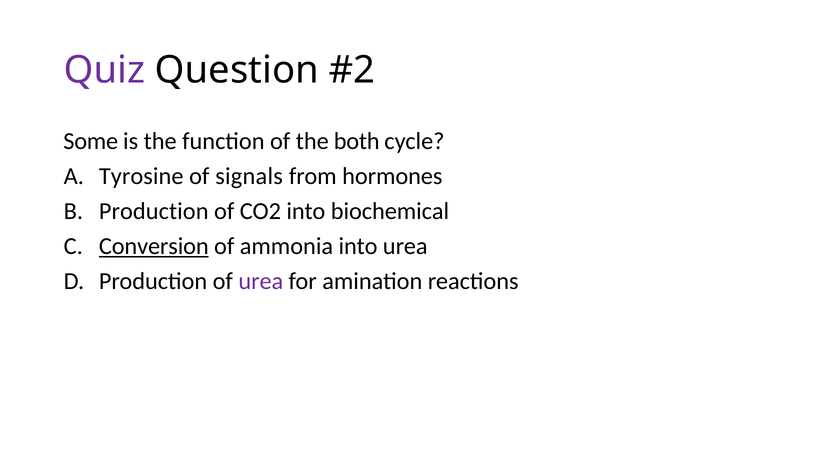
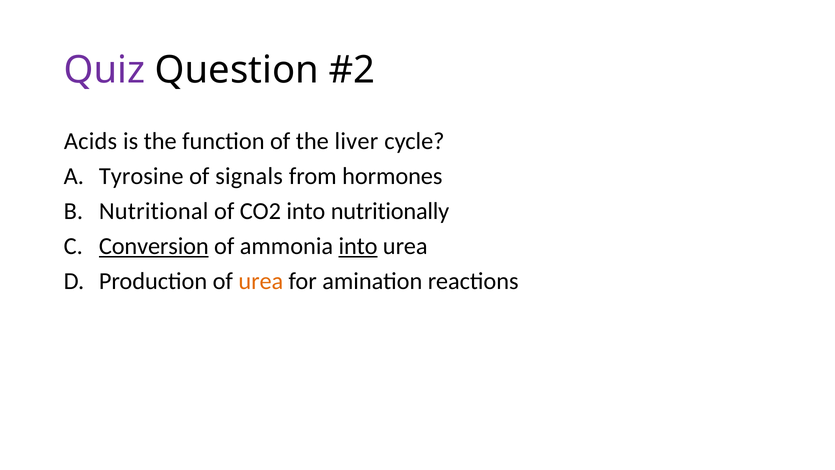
Some: Some -> Acids
both: both -> liver
Production at (154, 211): Production -> Nutritional
biochemical: biochemical -> nutritionally
into at (358, 246) underline: none -> present
urea at (261, 281) colour: purple -> orange
